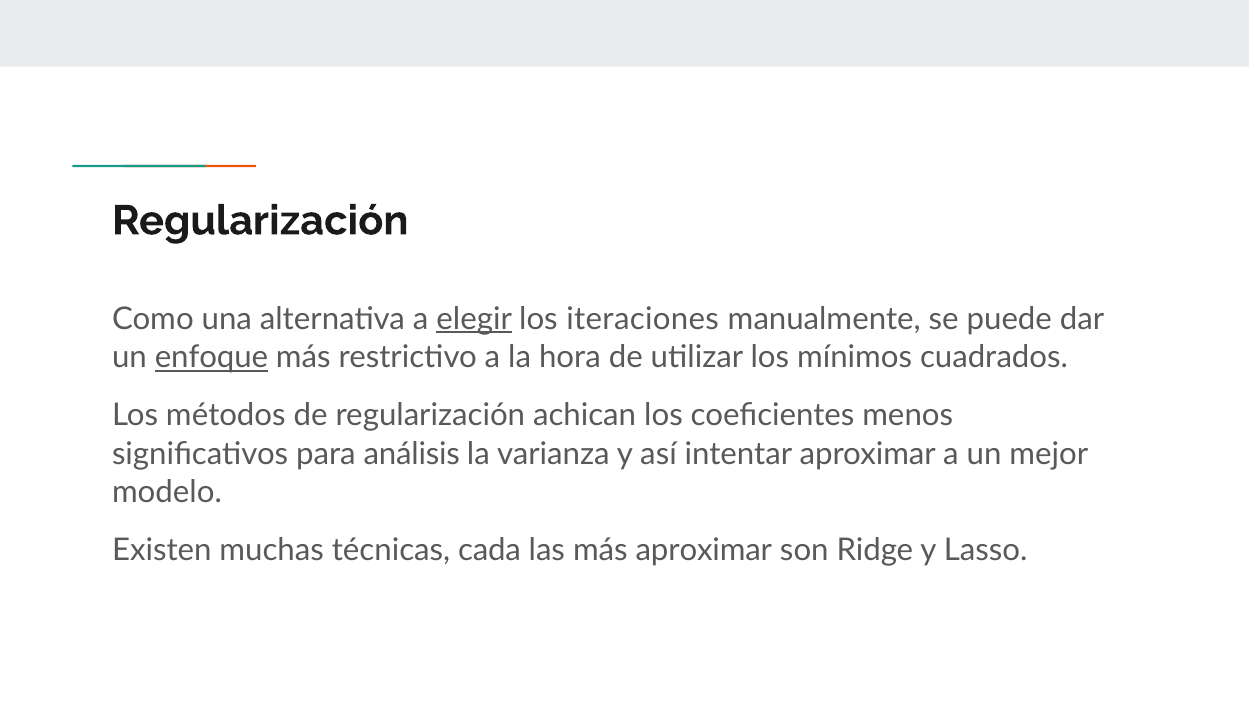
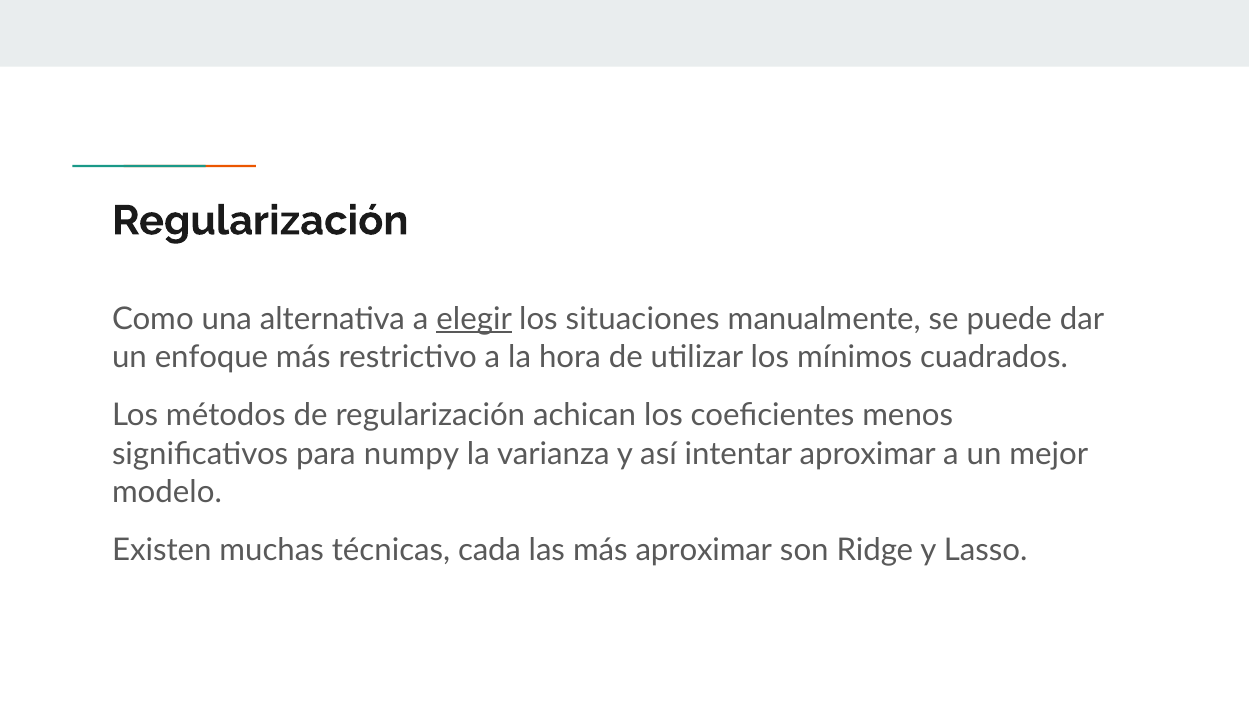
iteraciones: iteraciones -> situaciones
enfoque underline: present -> none
análisis: análisis -> numpy
